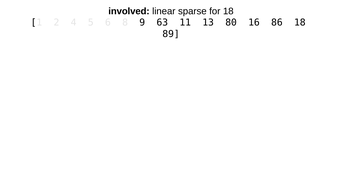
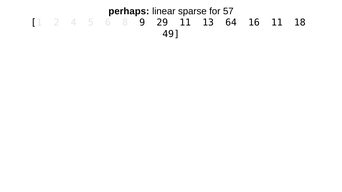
involved: involved -> perhaps
for 18: 18 -> 57
63: 63 -> 29
80: 80 -> 64
16 86: 86 -> 11
89: 89 -> 49
